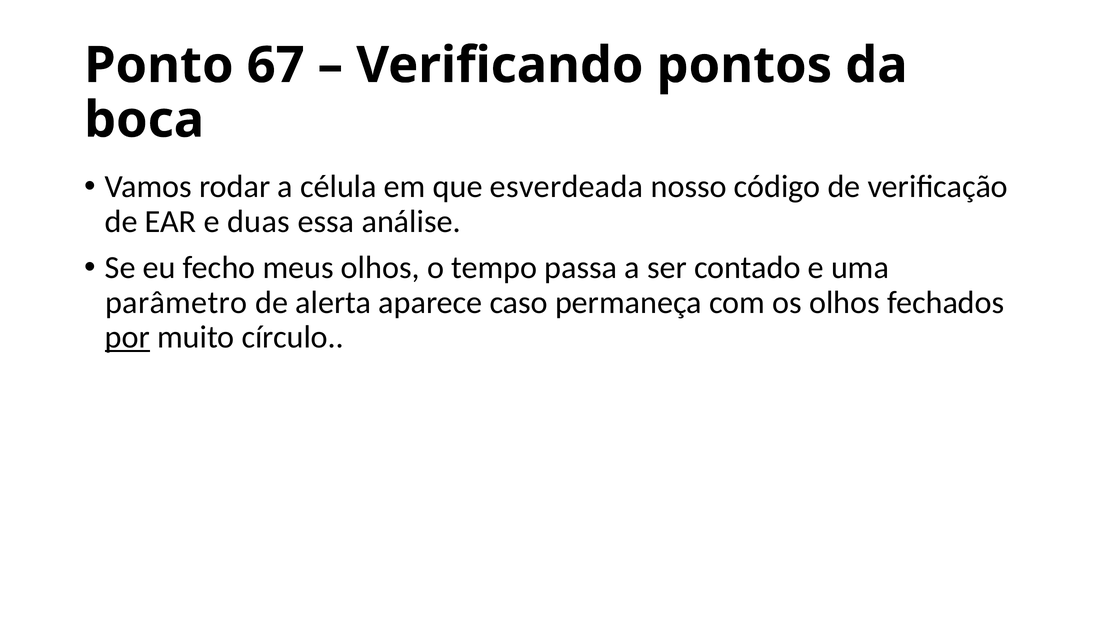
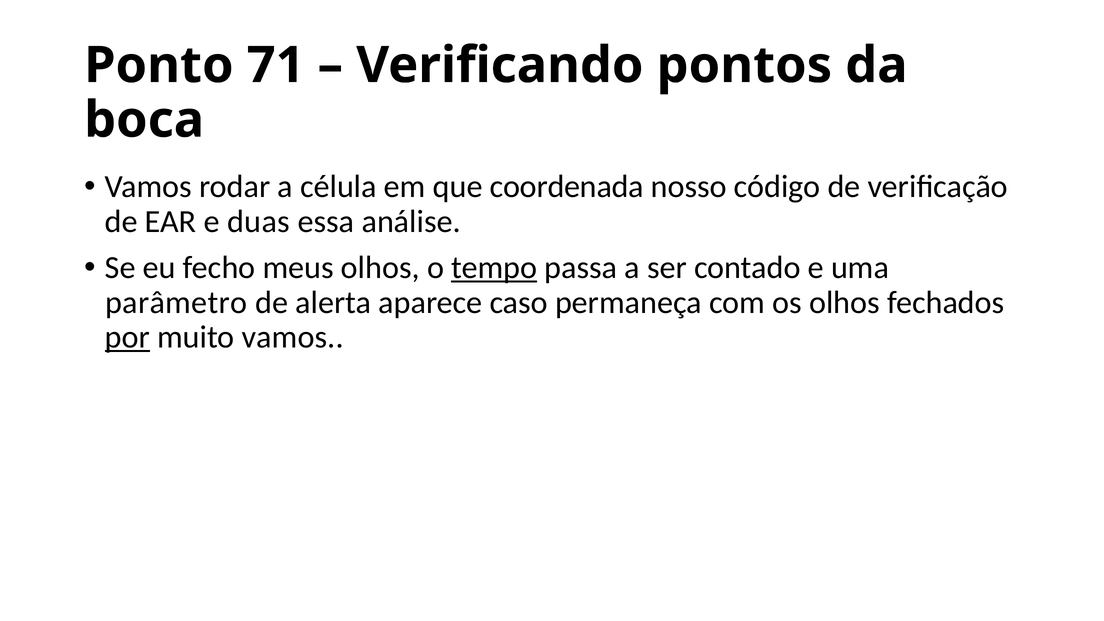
67: 67 -> 71
esverdeada: esverdeada -> coordenada
tempo underline: none -> present
muito círculo: círculo -> vamos
